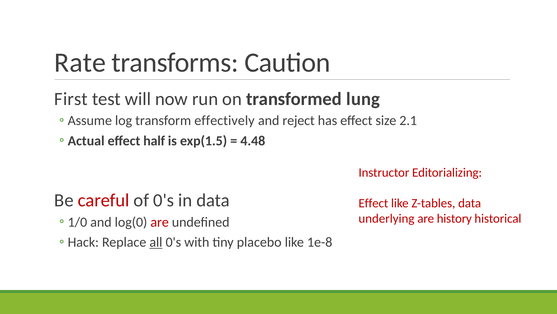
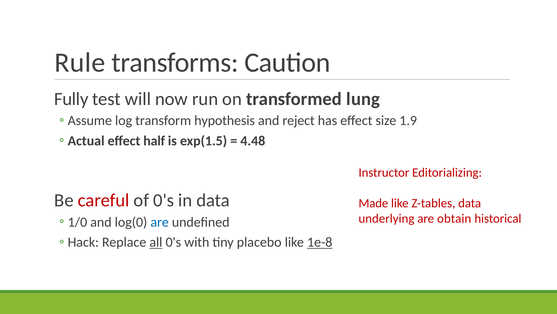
Rate: Rate -> Rule
First: First -> Fully
effectively: effectively -> hypothesis
2.1: 2.1 -> 1.9
Effect at (373, 203): Effect -> Made
history: history -> obtain
are at (160, 222) colour: red -> blue
1e-8 underline: none -> present
